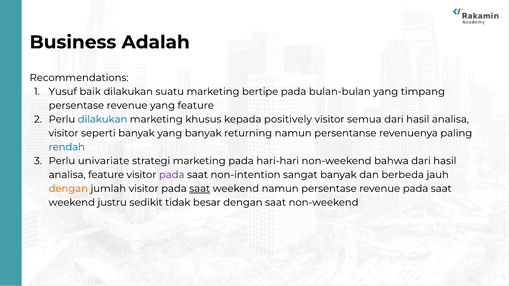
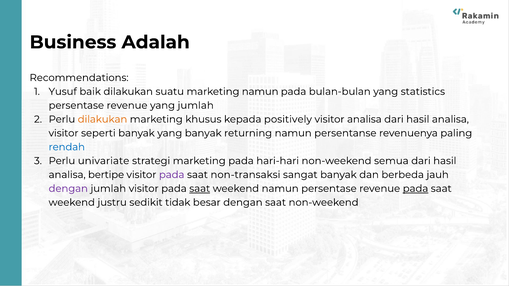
marketing bertipe: bertipe -> namun
timpang: timpang -> statistics
yang feature: feature -> jumlah
dilakukan at (102, 119) colour: blue -> orange
visitor semua: semua -> analisa
bahwa: bahwa -> semua
analisa feature: feature -> bertipe
non-intention: non-intention -> non-transaksi
dengan at (68, 189) colour: orange -> purple
pada at (416, 189) underline: none -> present
